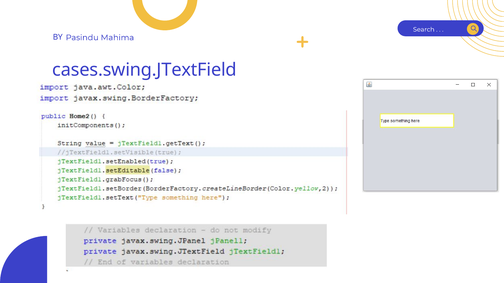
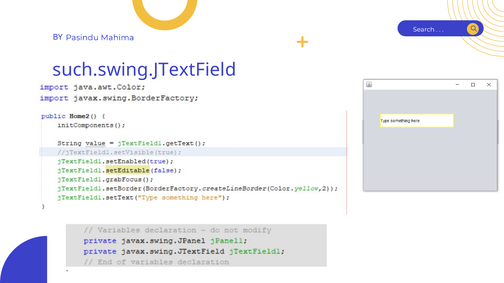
cases.swing.JTextField: cases.swing.JTextField -> such.swing.JTextField
